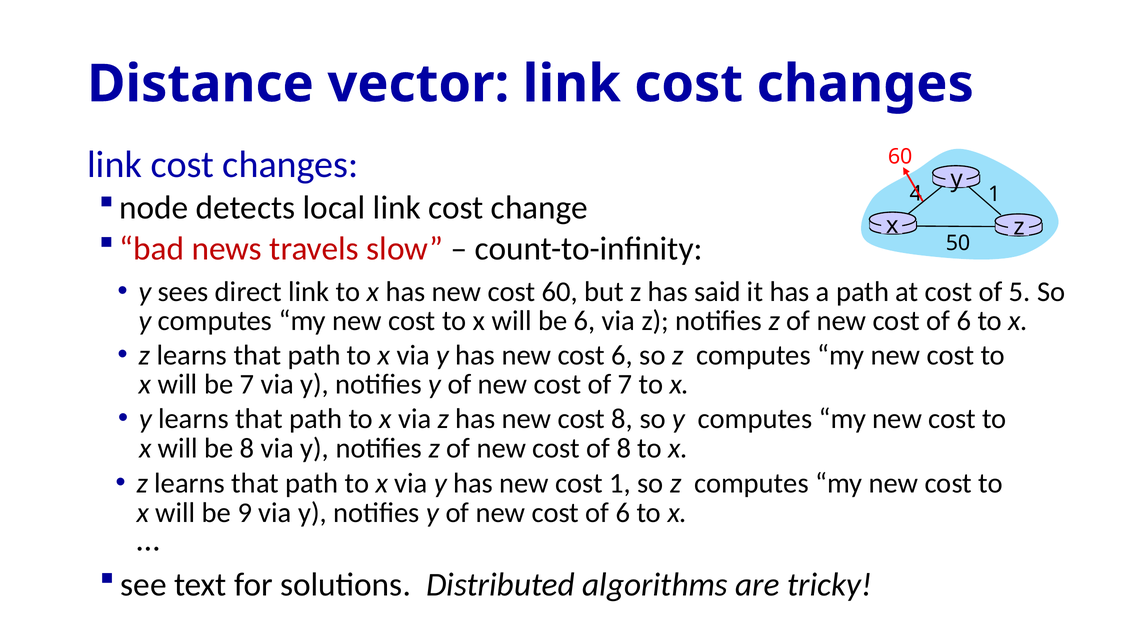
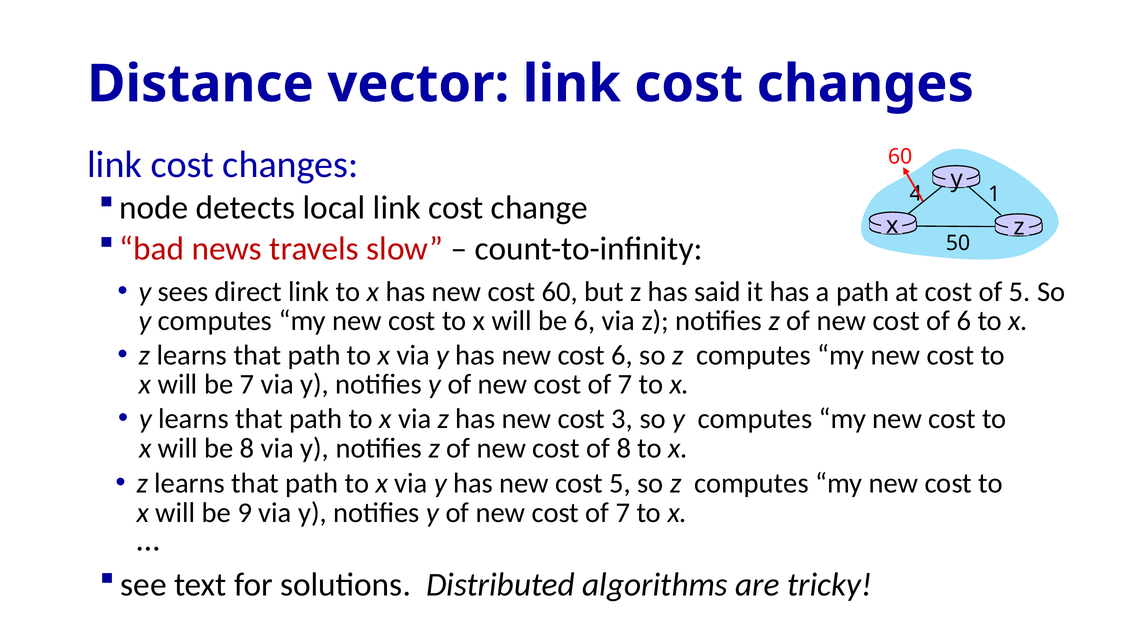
cost 8: 8 -> 3
cost 1: 1 -> 5
6 at (623, 513): 6 -> 7
